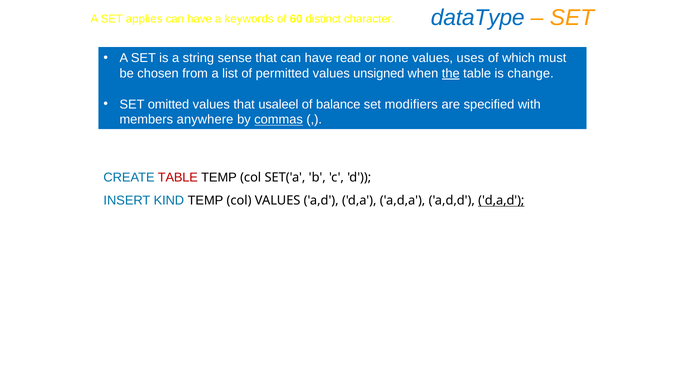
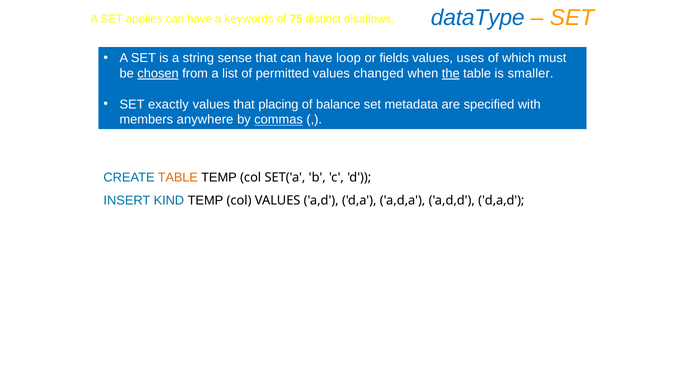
60: 60 -> 75
character: character -> disallows
read: read -> loop
none: none -> fields
chosen underline: none -> present
unsigned: unsigned -> changed
change: change -> smaller
omitted: omitted -> exactly
usaleel: usaleel -> placing
modifiers: modifiers -> metadata
TABLE at (178, 178) colour: red -> orange
d,a,d underline: present -> none
